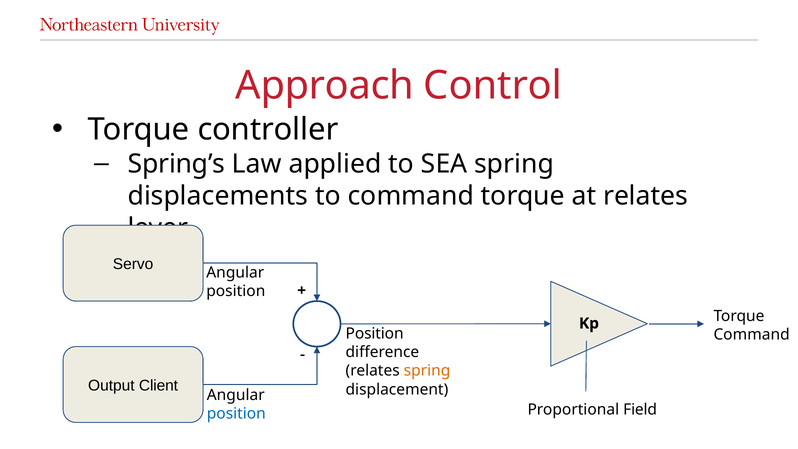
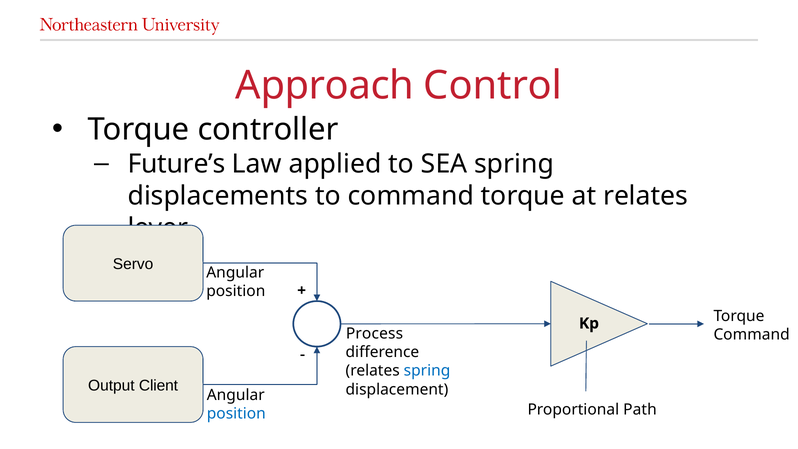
Spring’s: Spring’s -> Future’s
Position at (375, 334): Position -> Process
spring at (427, 371) colour: orange -> blue
Field: Field -> Path
